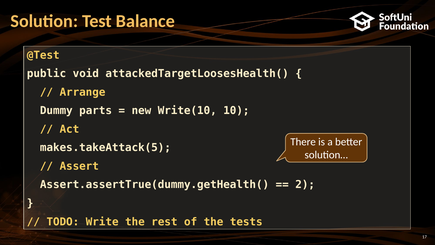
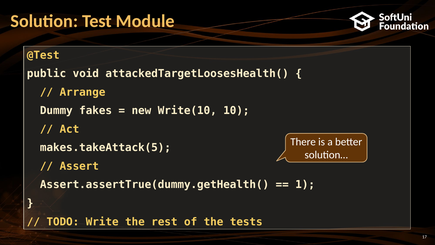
Balance: Balance -> Module
parts: parts -> fakes
2: 2 -> 1
